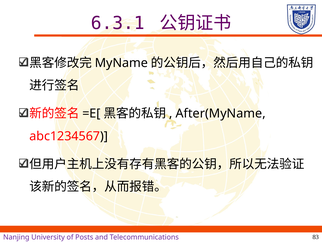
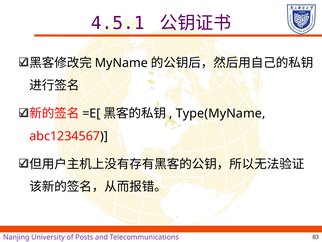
6.3.1: 6.3.1 -> 4.5.1
After(MyName: After(MyName -> Type(MyName
